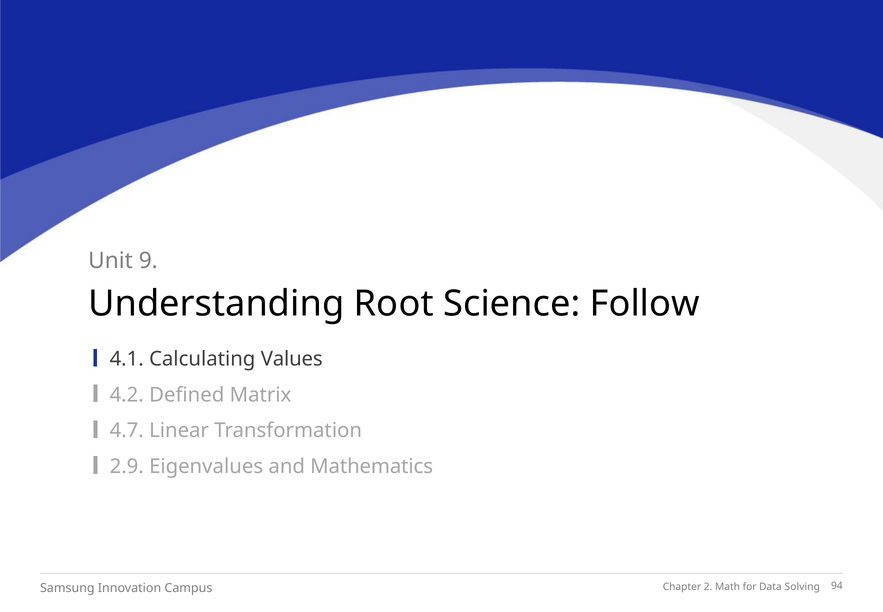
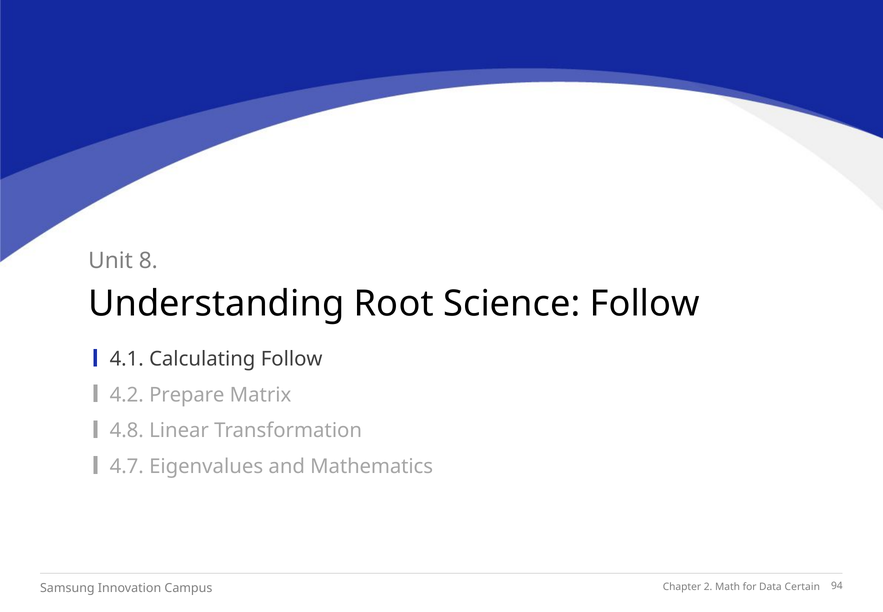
9: 9 -> 8
Calculating Values: Values -> Follow
Defined: Defined -> Prepare
4.7: 4.7 -> 4.8
2.9: 2.9 -> 4.7
Solving: Solving -> Certain
